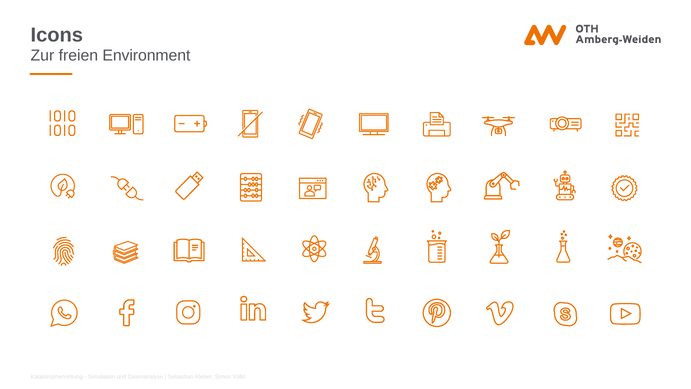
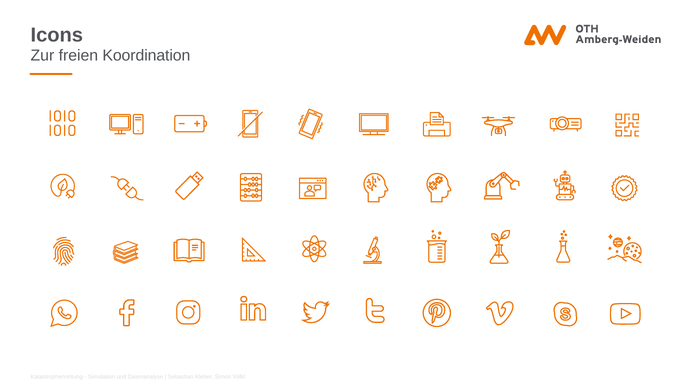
Environment: Environment -> Koordination
